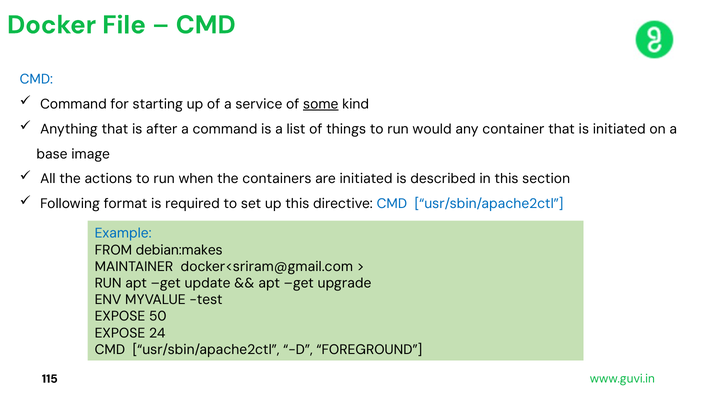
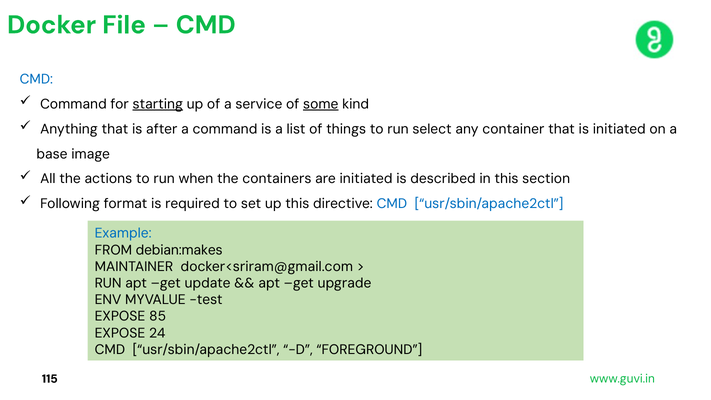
starting underline: none -> present
would: would -> select
50: 50 -> 85
